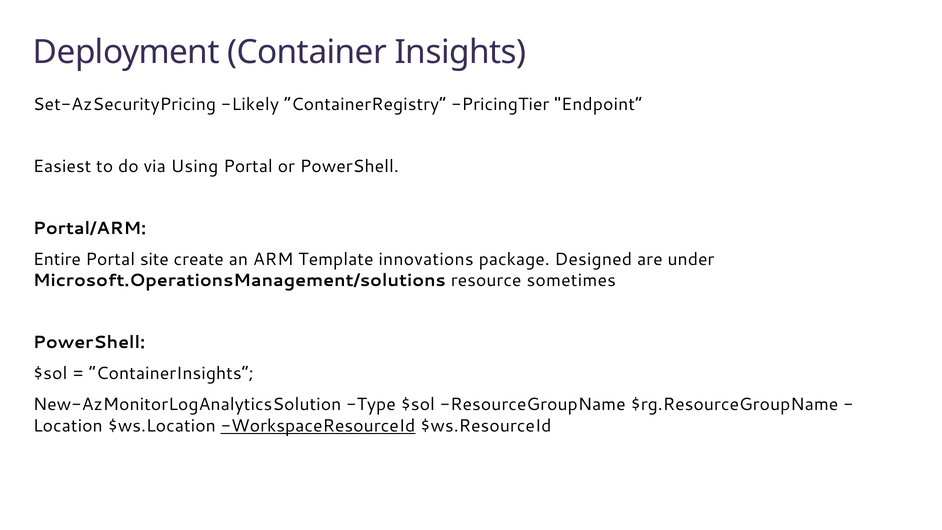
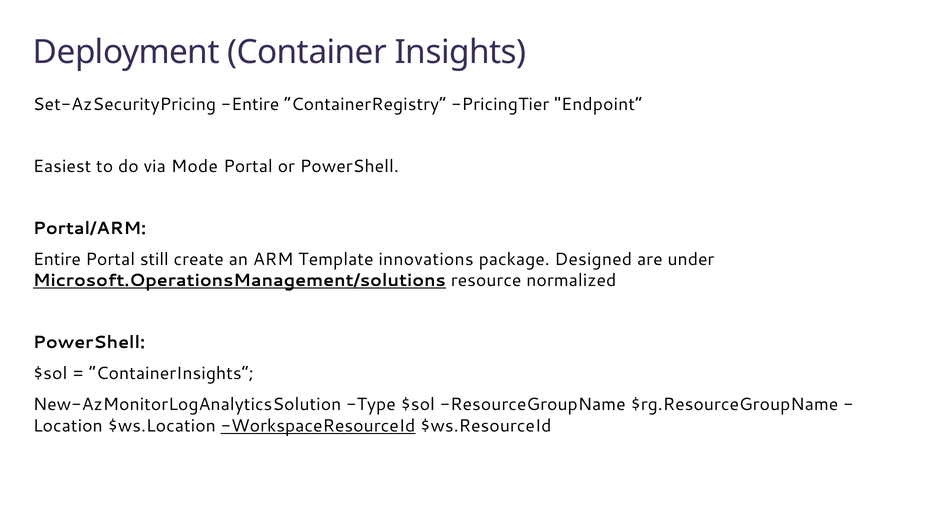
Set-AzSecurityPricing Likely: Likely -> Entire
Using: Using -> Mode
site: site -> still
Microsoft.OperationsManagement/solutions underline: none -> present
sometimes: sometimes -> normalized
